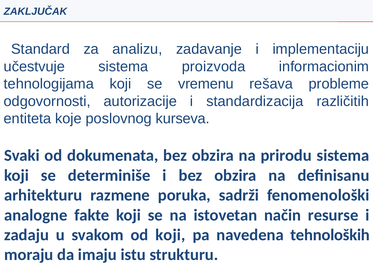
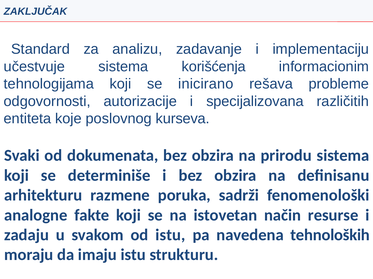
proizvoda: proizvoda -> korišćenja
vremenu: vremenu -> inicirano
standardizacija: standardizacija -> specijalizovana
od koji: koji -> istu
